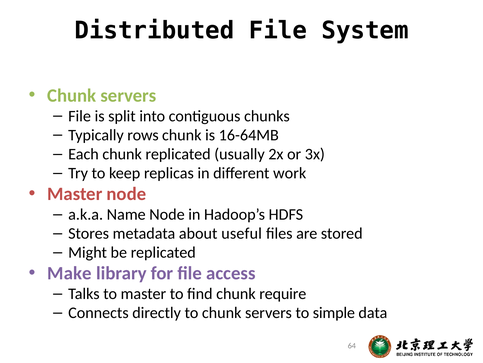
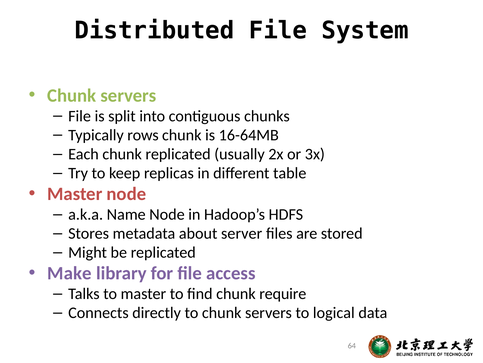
work: work -> table
useful: useful -> server
simple: simple -> logical
